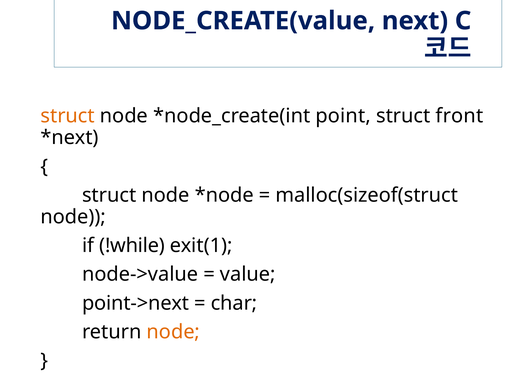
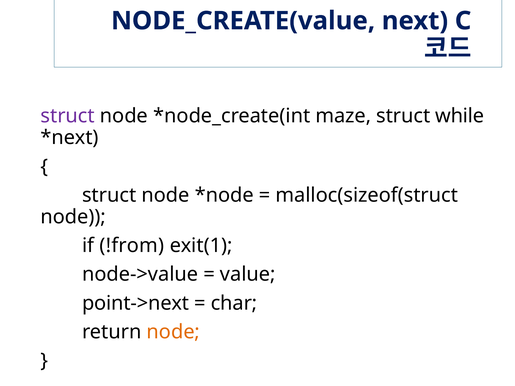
struct at (68, 116) colour: orange -> purple
point: point -> maze
front: front -> while
!while: !while -> !from
